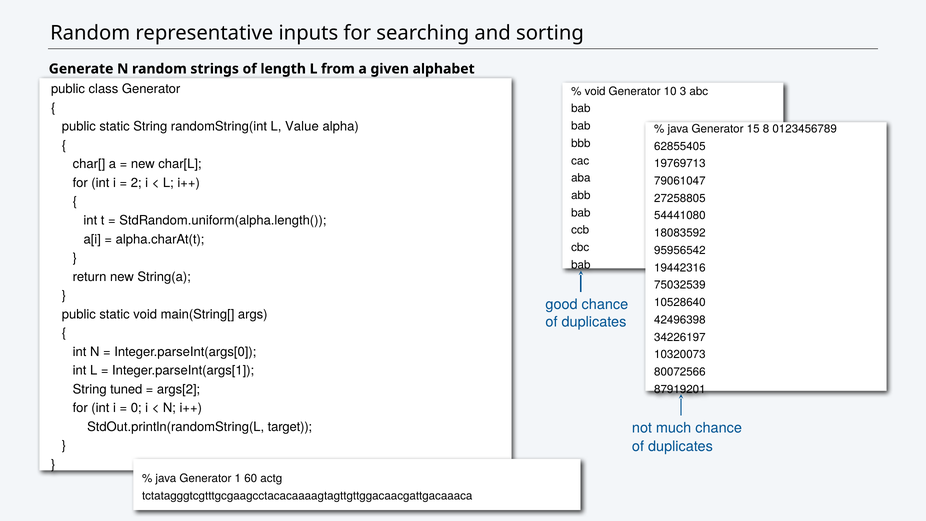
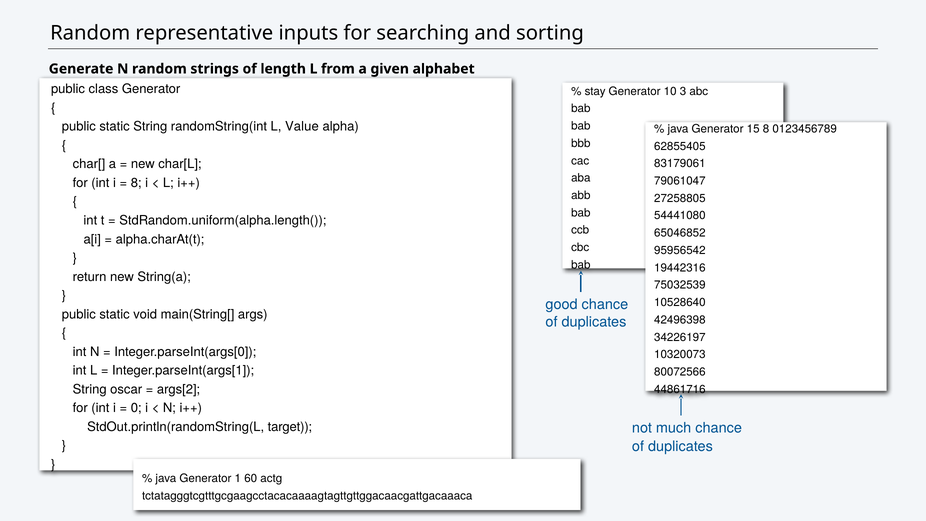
void at (595, 91): void -> stay
19769713: 19769713 -> 83179061
2 at (136, 183): 2 -> 8
18083592: 18083592 -> 65046852
tuned: tuned -> oscar
87919201: 87919201 -> 44861716
